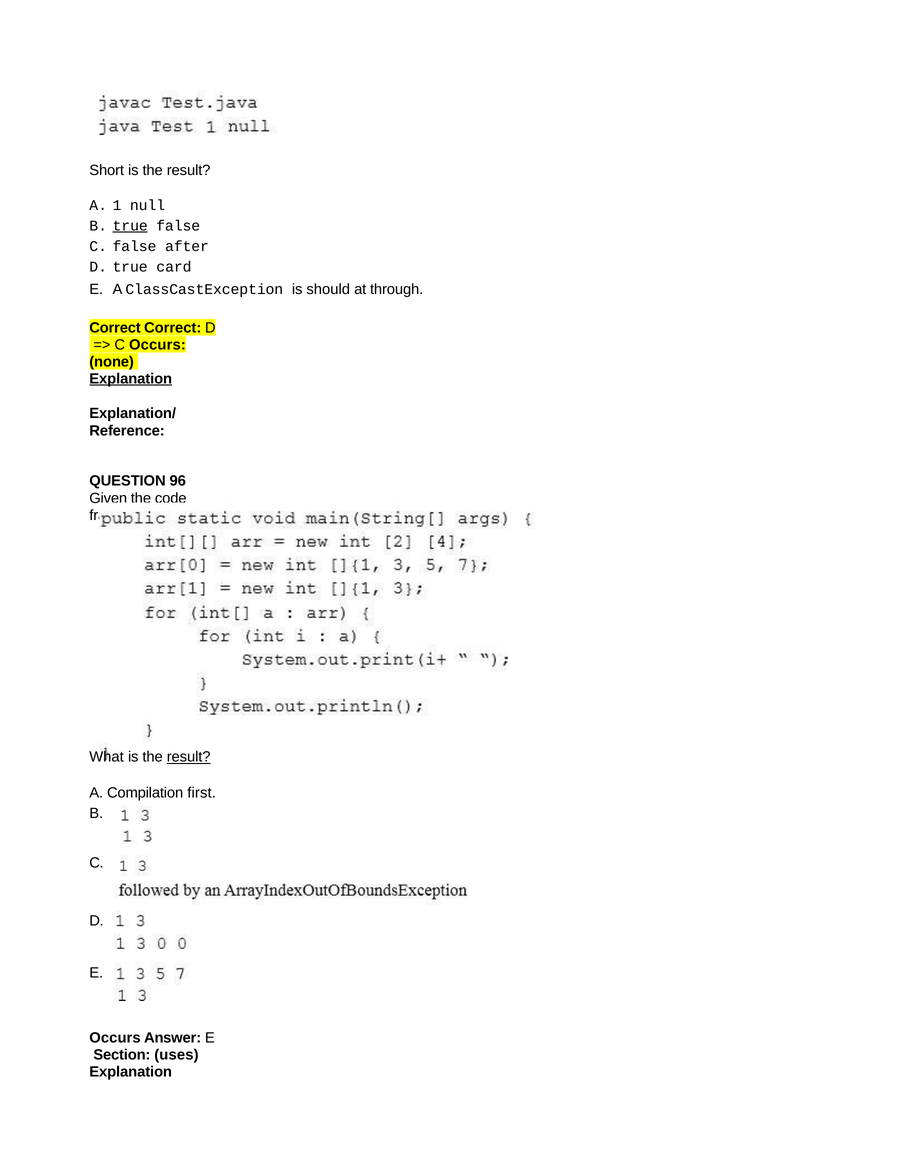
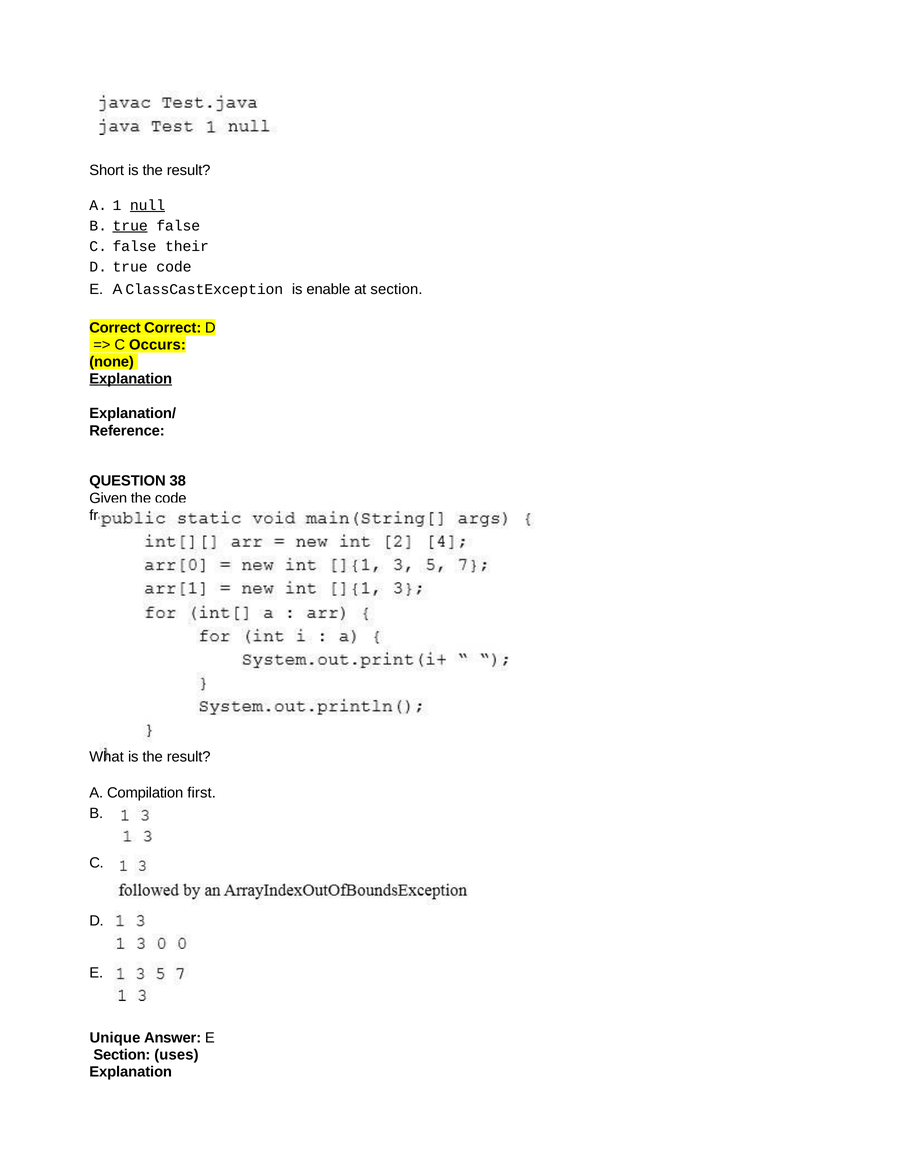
null underline: none -> present
after: after -> their
true card: card -> code
should: should -> enable
at through: through -> section
96: 96 -> 38
result at (189, 757) underline: present -> none
Occurs at (115, 1037): Occurs -> Unique
